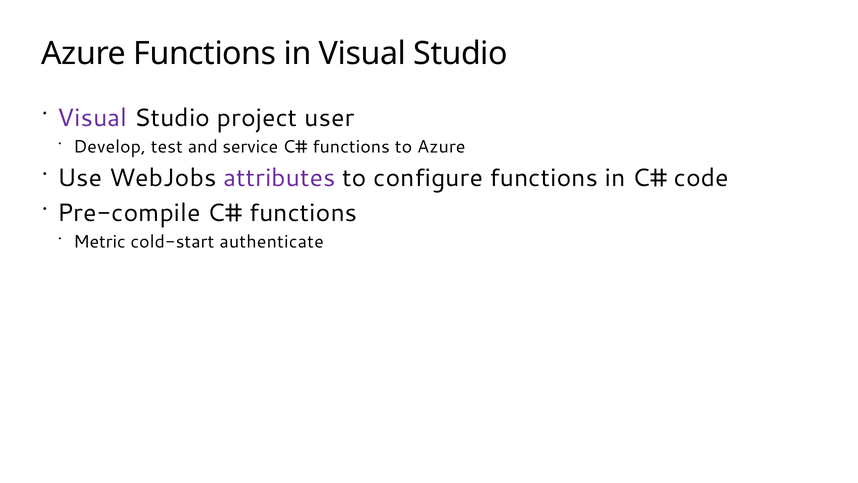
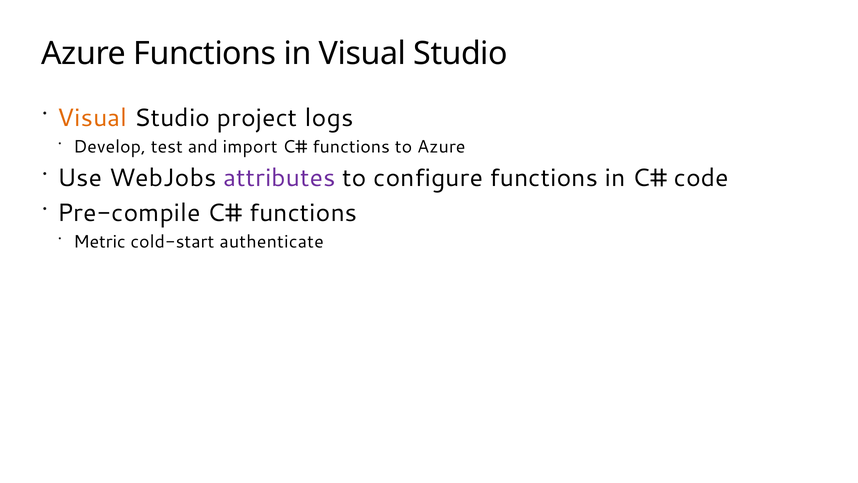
Visual at (92, 118) colour: purple -> orange
user: user -> logs
service: service -> import
